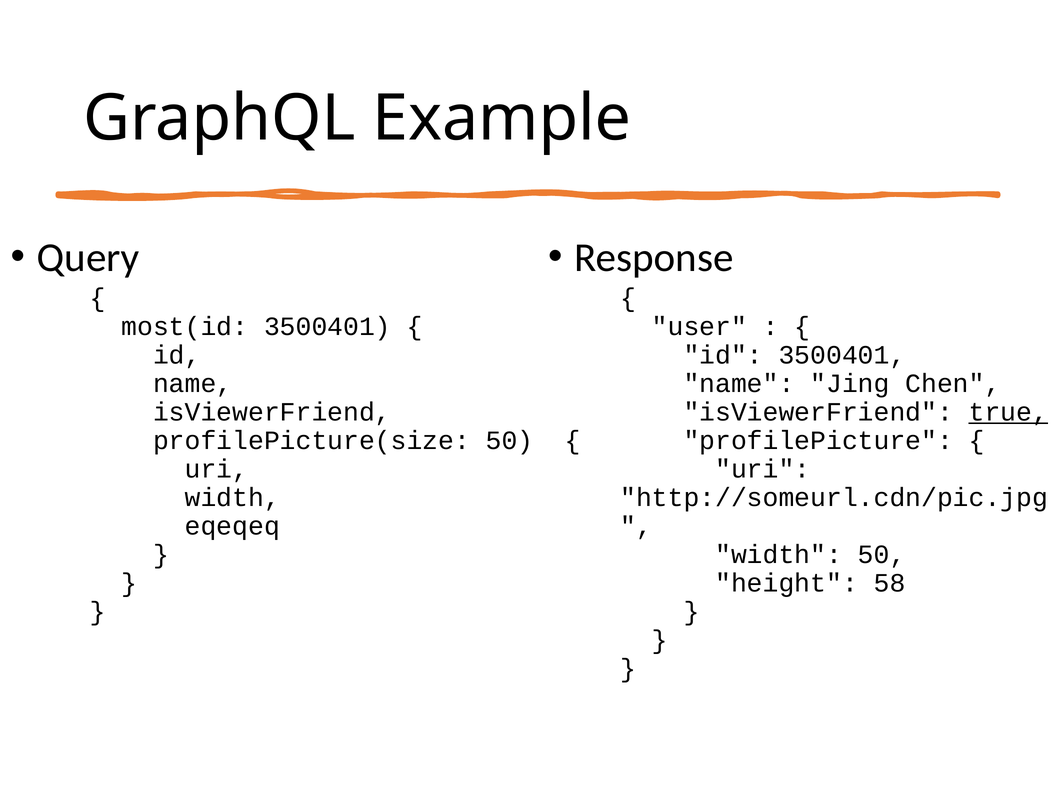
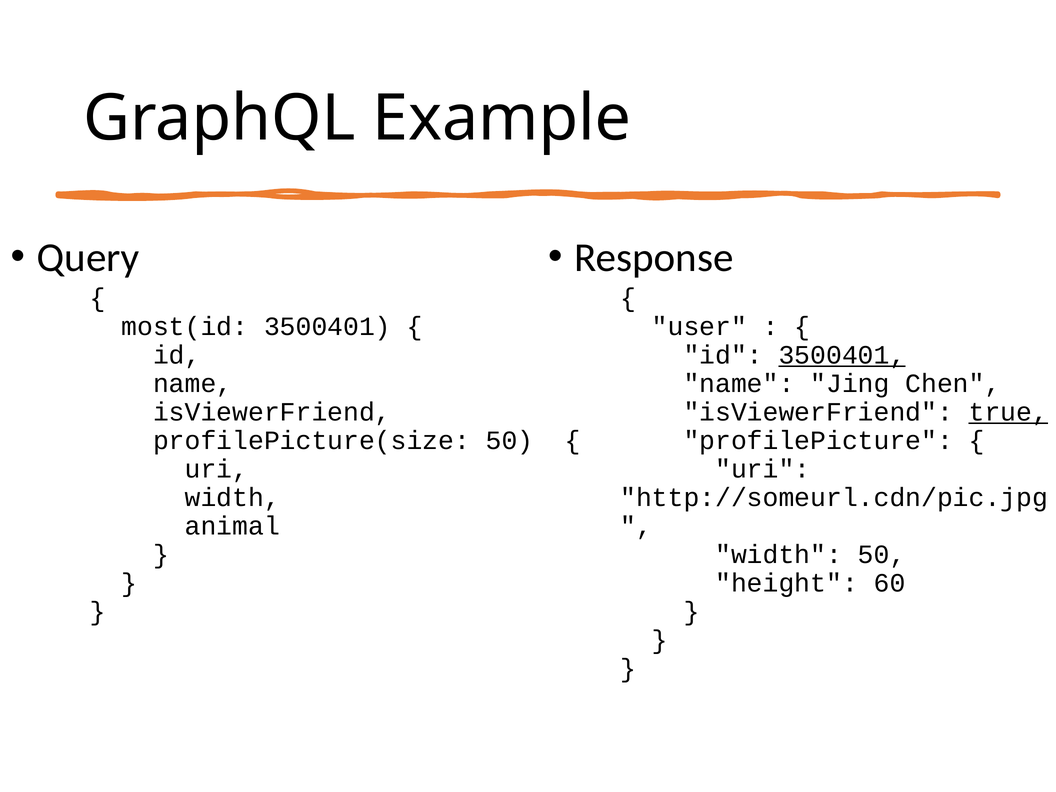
3500401 at (842, 355) underline: none -> present
eqeqeq: eqeqeq -> animal
58: 58 -> 60
